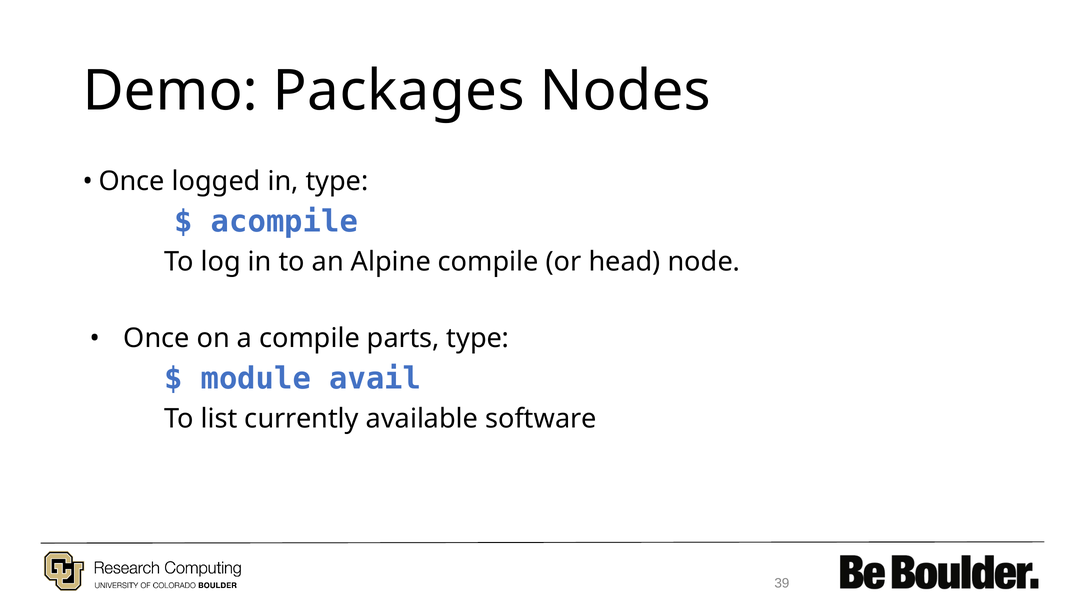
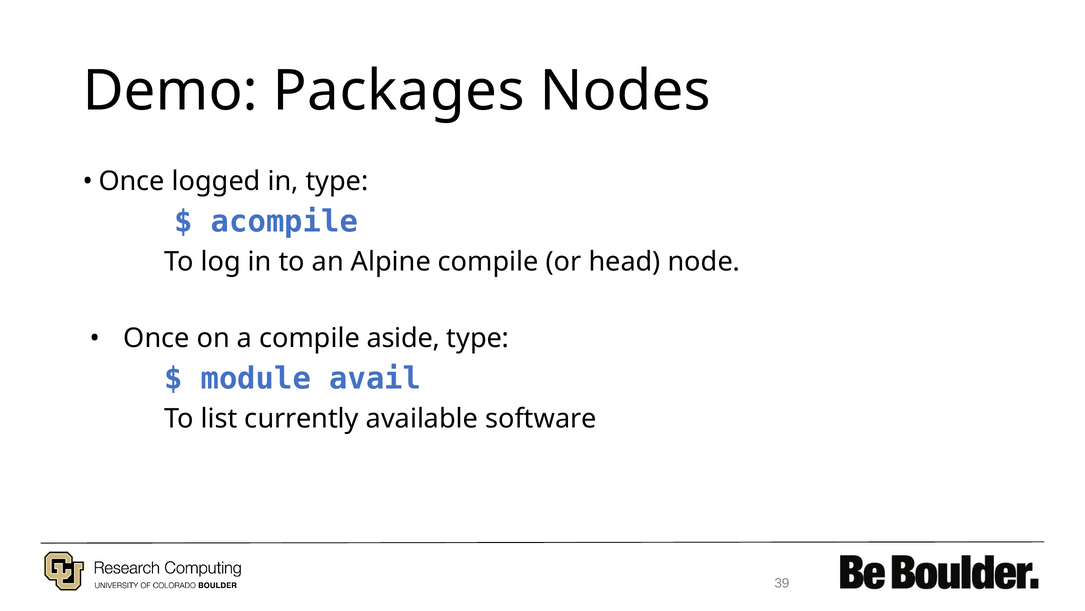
parts: parts -> aside
